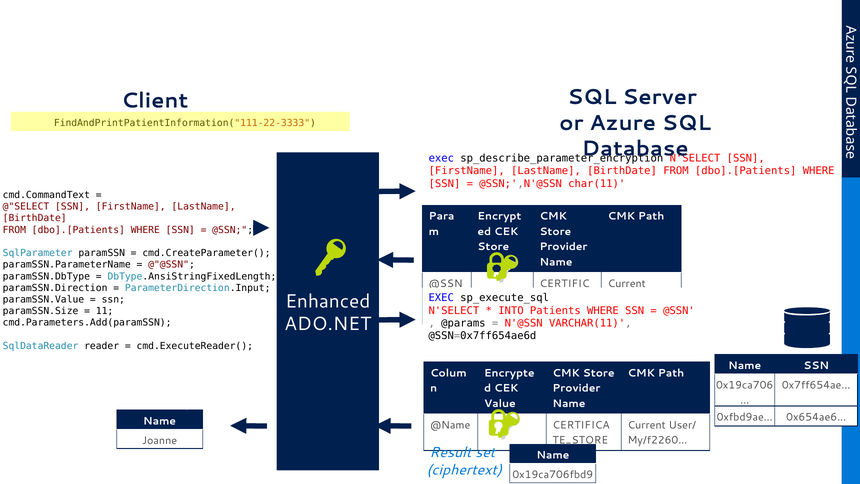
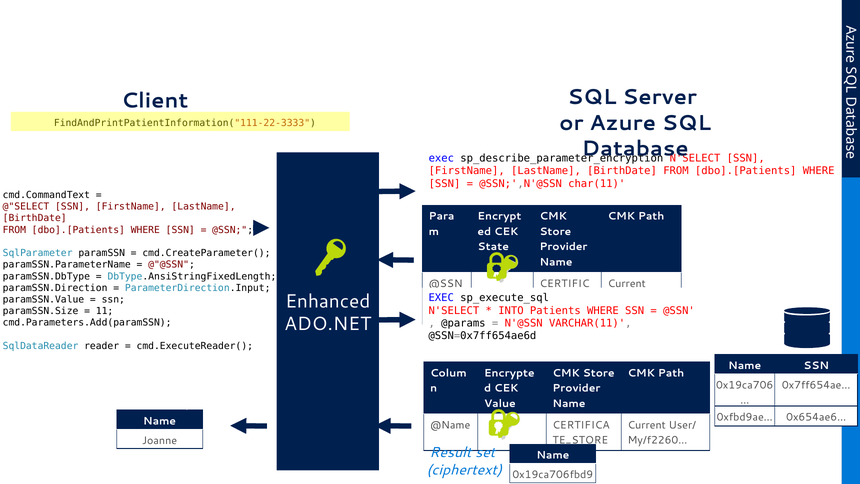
Store at (493, 247): Store -> State
